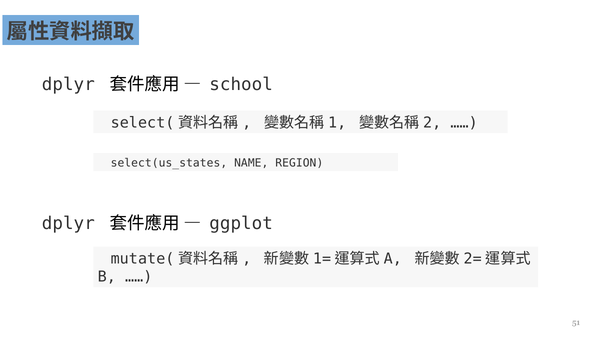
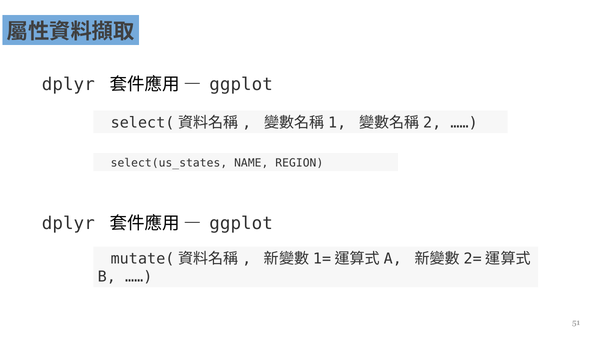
school at (241, 84): school -> ggplot
